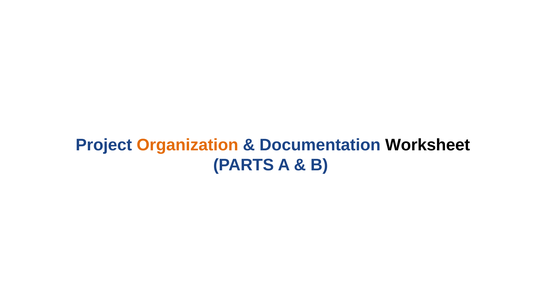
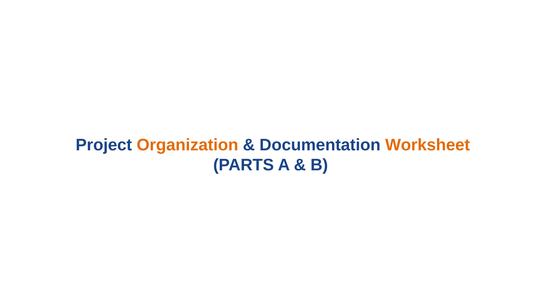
Worksheet colour: black -> orange
